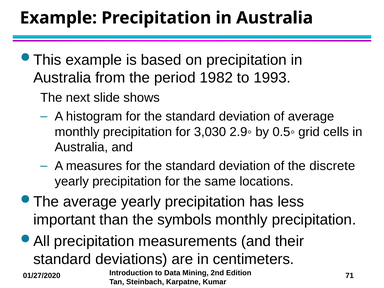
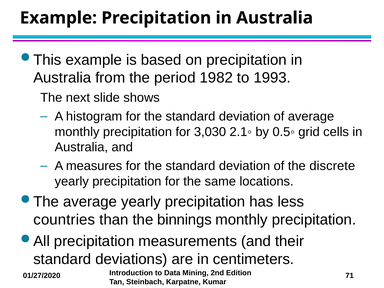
2.9◦: 2.9◦ -> 2.1◦
important: important -> countries
symbols: symbols -> binnings
